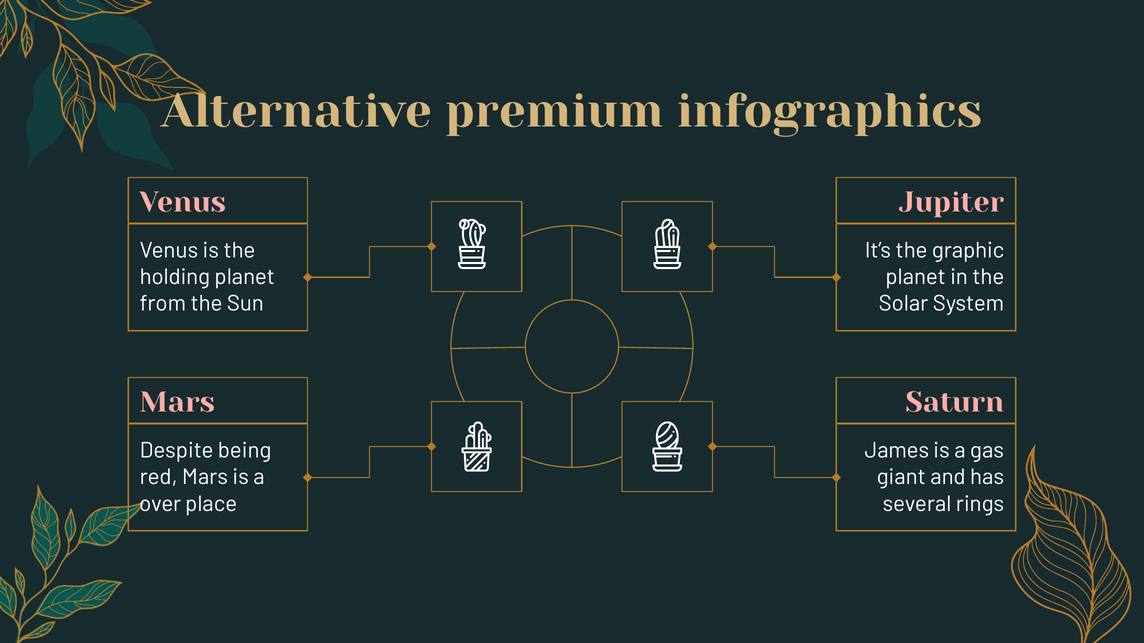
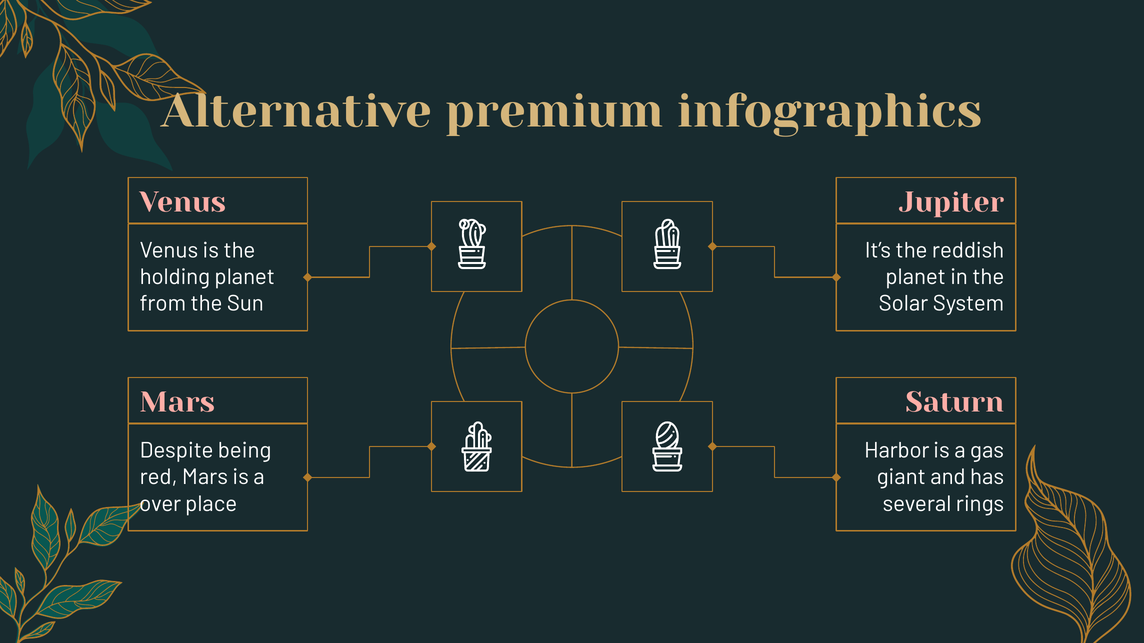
graphic: graphic -> reddish
James: James -> Harbor
